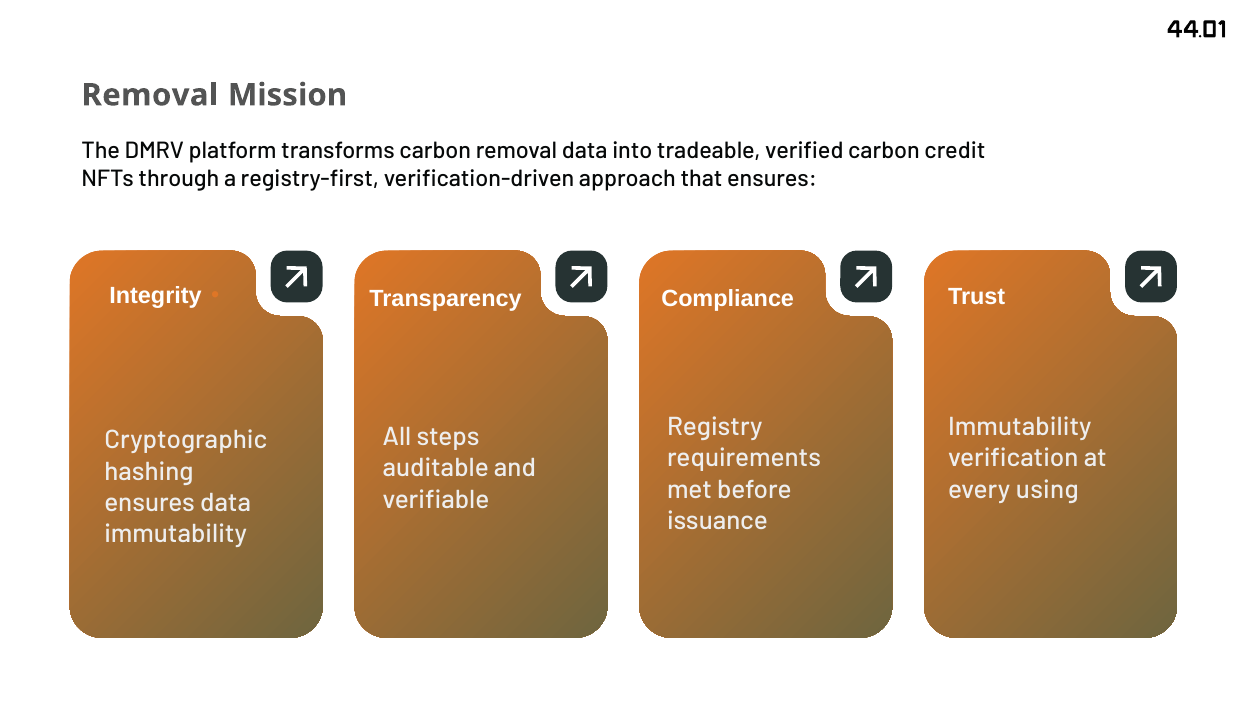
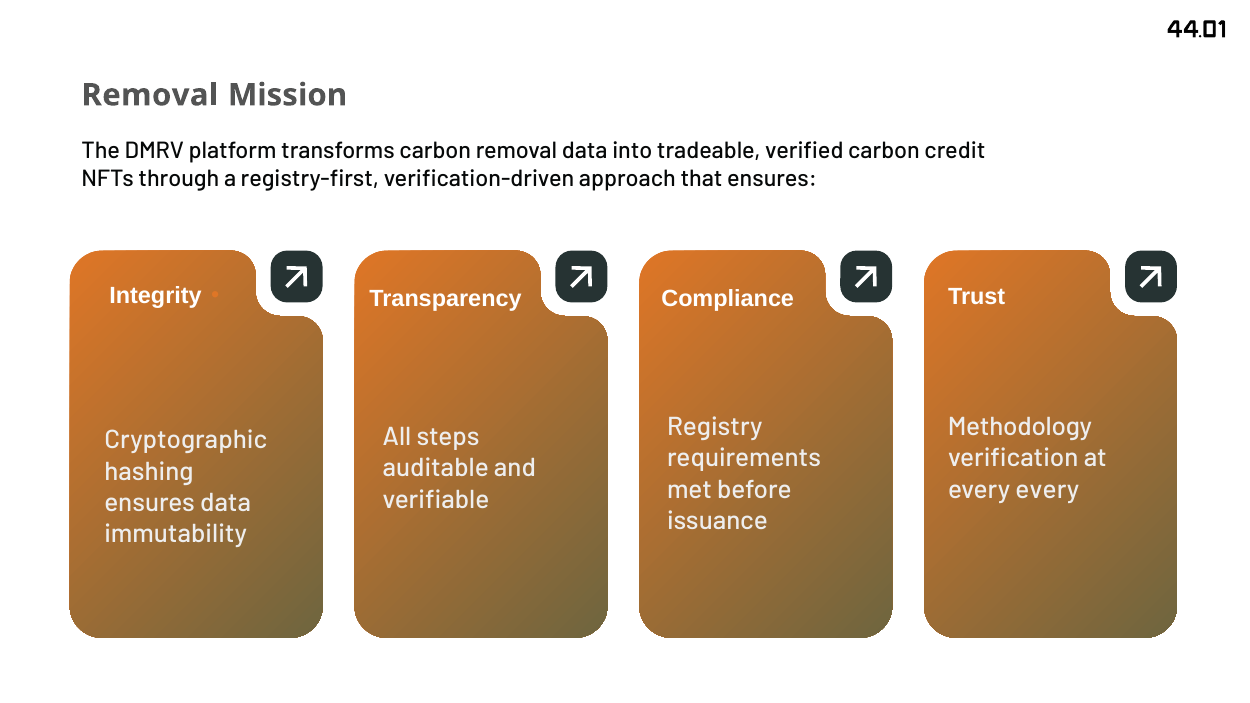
Immutability at (1020, 427): Immutability -> Methodology
every using: using -> every
